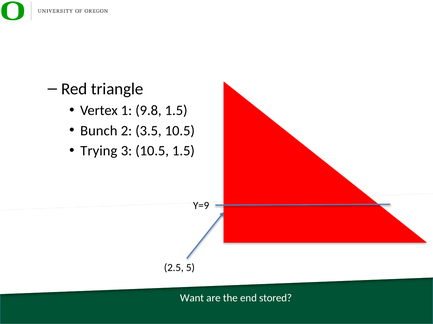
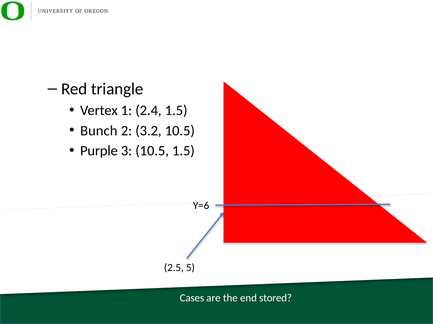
9.8: 9.8 -> 2.4
3.5: 3.5 -> 3.2
Trying: Trying -> Purple
Y=9: Y=9 -> Y=6
Want: Want -> Cases
